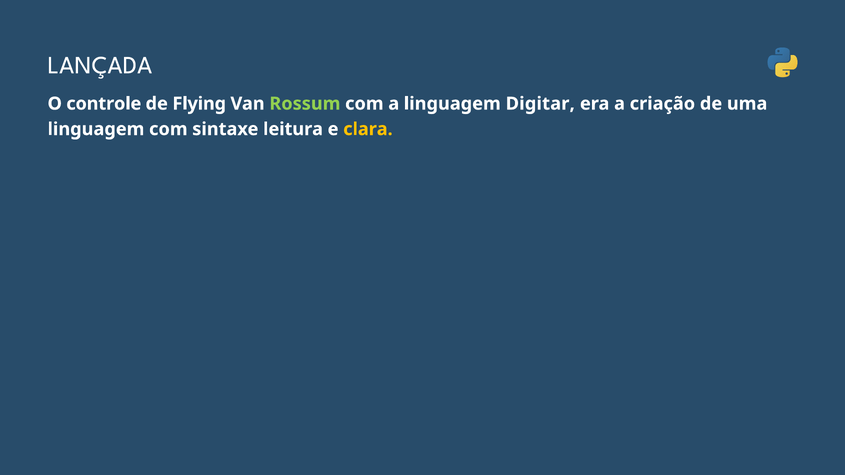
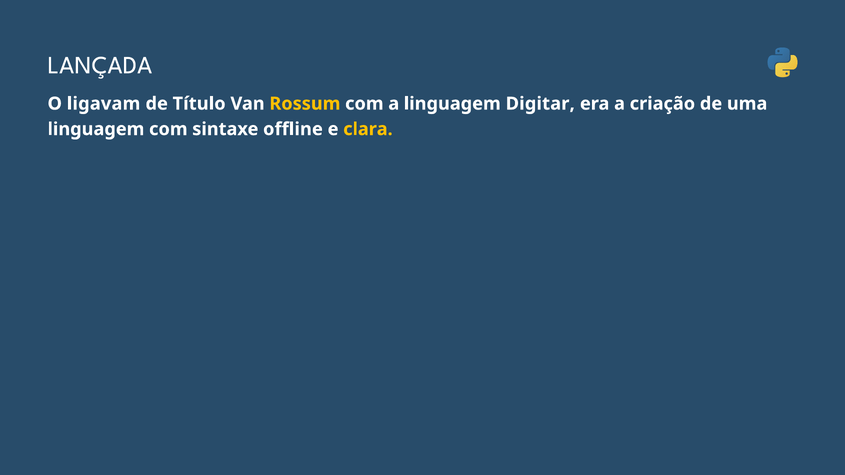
controle: controle -> ligavam
Flying: Flying -> Título
Rossum colour: light green -> yellow
leitura: leitura -> offline
